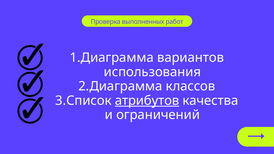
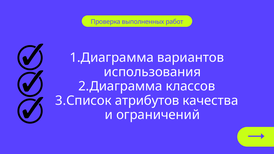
атрибутов underline: present -> none
